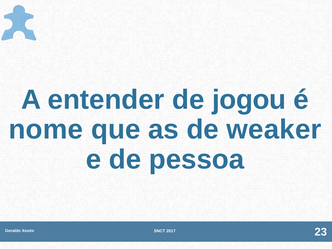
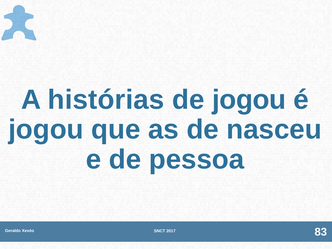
entender: entender -> histórias
nome at (46, 130): nome -> jogou
weaker: weaker -> nasceu
23: 23 -> 83
